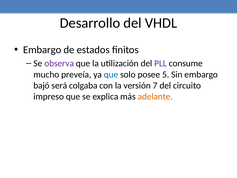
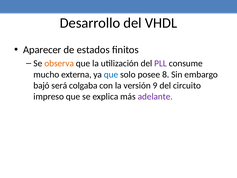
Embargo at (42, 50): Embargo -> Aparecer
observa colour: purple -> orange
preveía: preveía -> externa
5: 5 -> 8
7: 7 -> 9
adelante colour: orange -> purple
